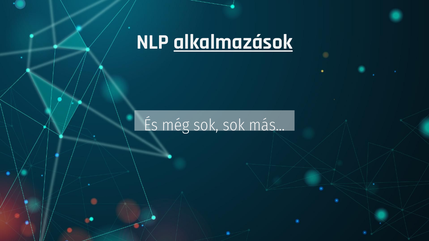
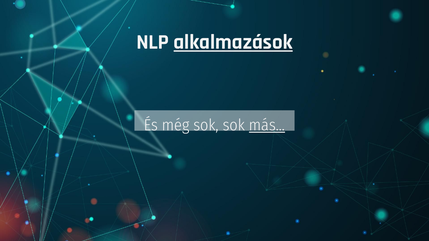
más underline: none -> present
